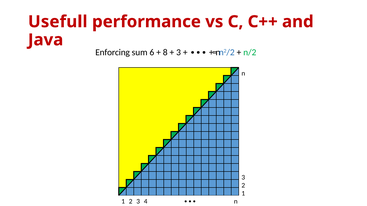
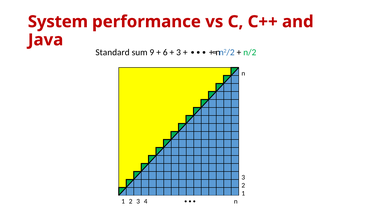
Usefull: Usefull -> System
Enforcing: Enforcing -> Standard
6: 6 -> 9
8: 8 -> 6
